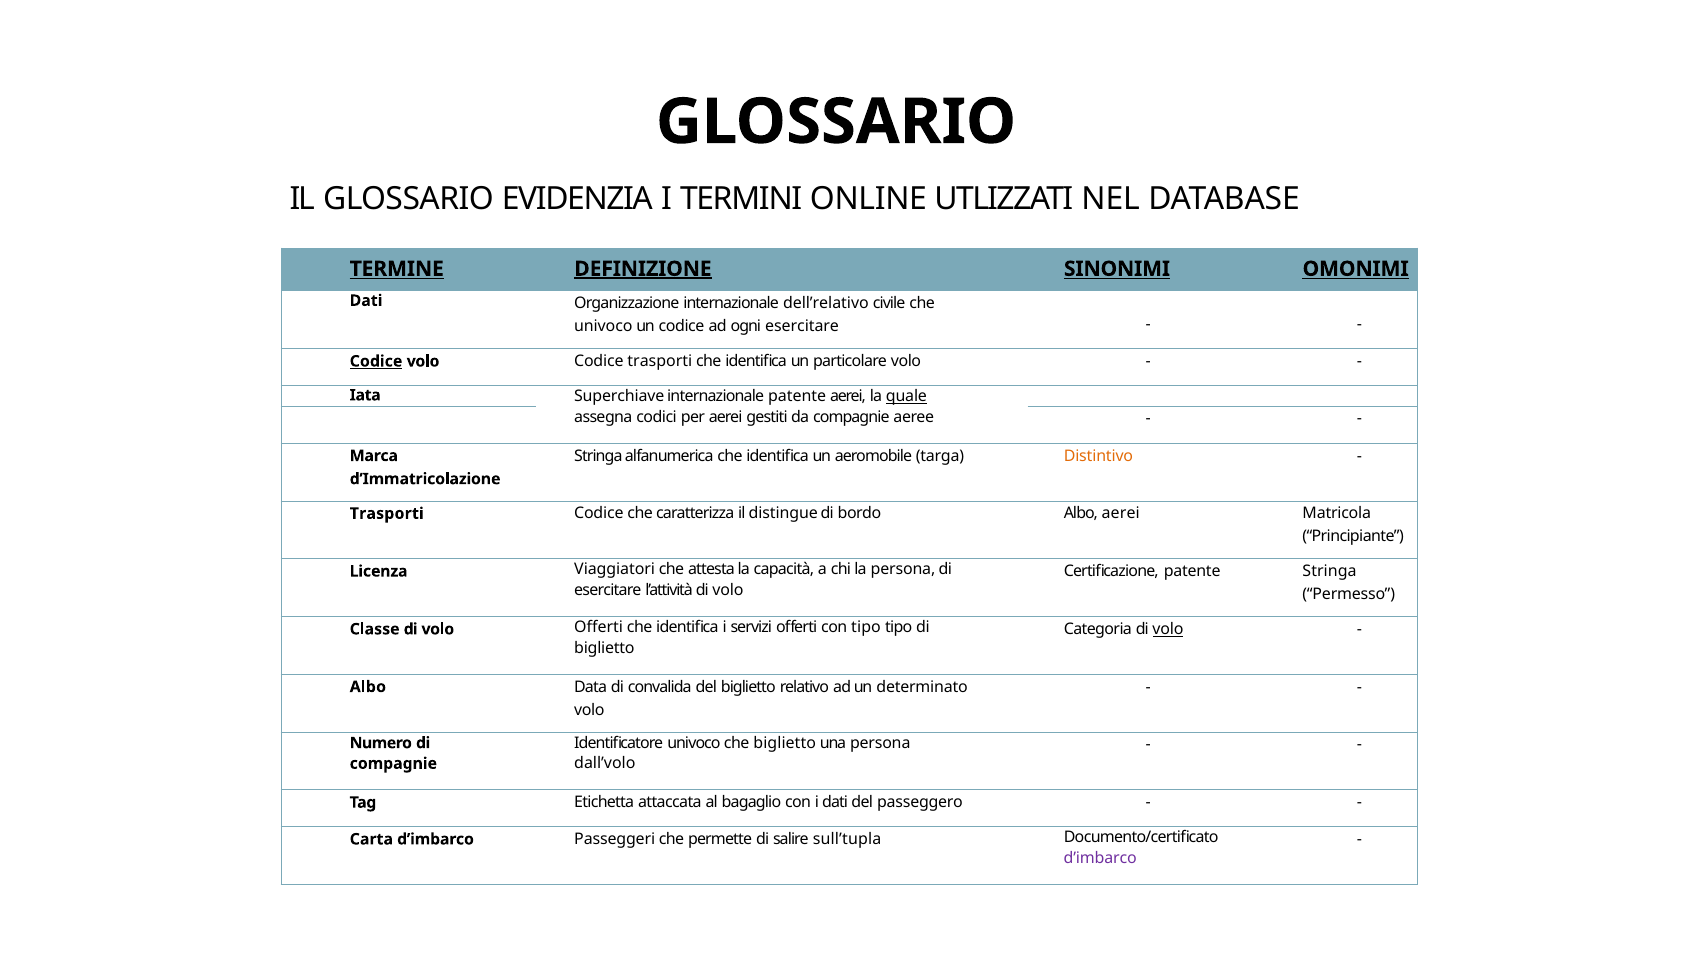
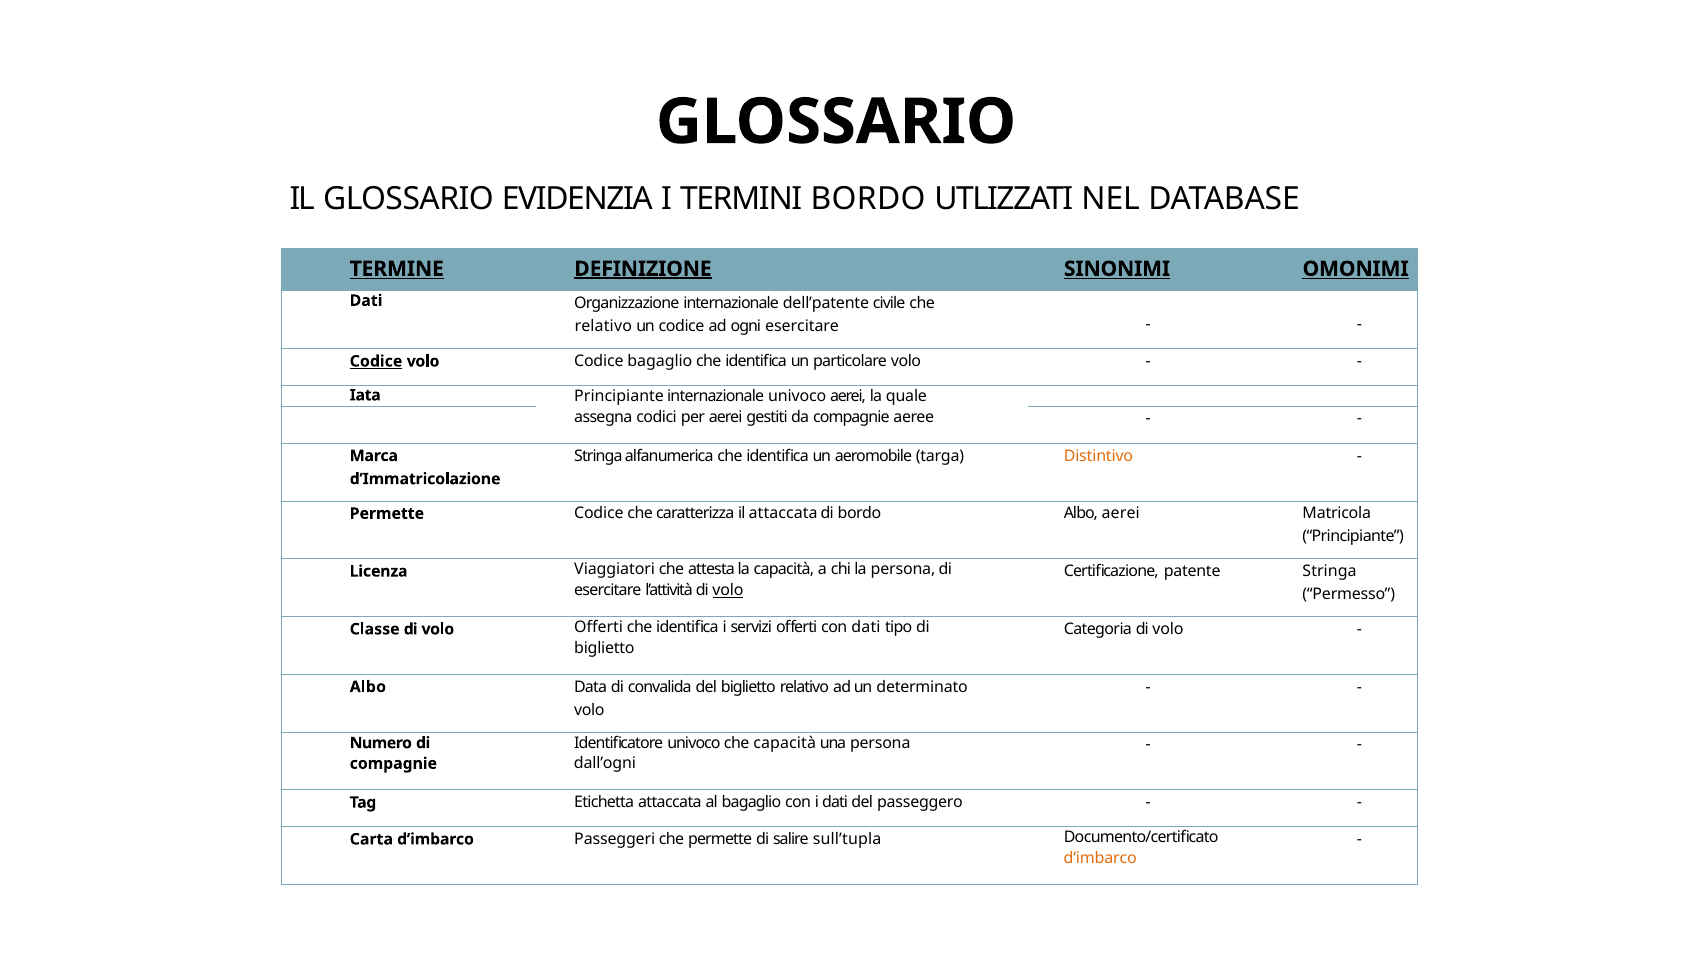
TERMINI ONLINE: ONLINE -> BORDO
dell’relativo: dell’relativo -> dell’patente
univoco at (603, 327): univoco -> relativo
Codice trasporti: trasporti -> bagaglio
Iata Superchiave: Superchiave -> Principiante
internazionale patente: patente -> univoco
quale underline: present -> none
Trasporti at (387, 514): Trasporti -> Permette
il distingue: distingue -> attaccata
volo at (728, 590) underline: none -> present
volo at (1168, 629) underline: present -> none
con tipo: tipo -> dati
che biglietto: biglietto -> capacità
dall’volo: dall’volo -> dall’ogni
d’imbarco at (1100, 858) colour: purple -> orange
